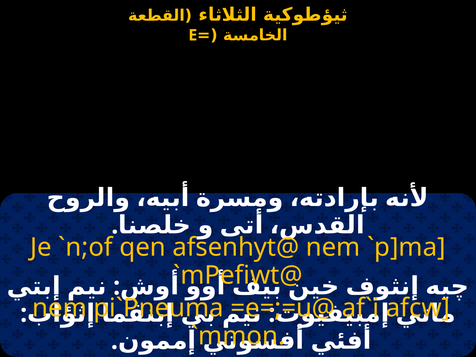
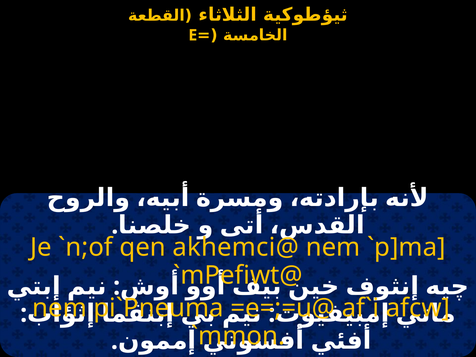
afsenhyt@: afsenhyt@ -> akhemci@
